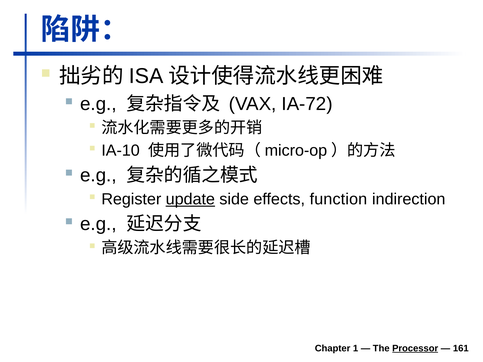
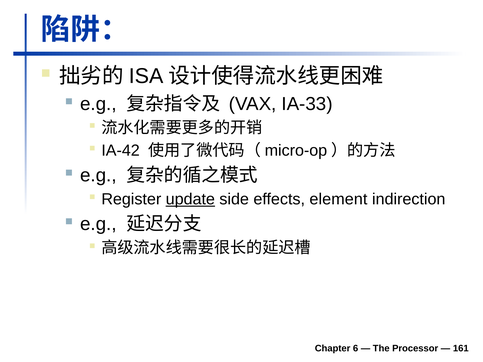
IA-72: IA-72 -> IA-33
IA-10: IA-10 -> IA-42
function: function -> element
1: 1 -> 6
Processor underline: present -> none
